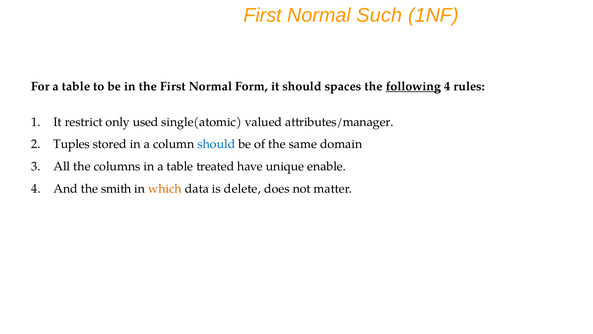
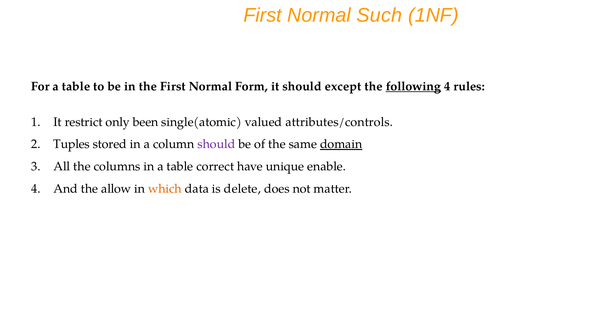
spaces: spaces -> except
used: used -> been
attributes/manager: attributes/manager -> attributes/controls
should at (216, 144) colour: blue -> purple
domain underline: none -> present
treated: treated -> correct
smith: smith -> allow
